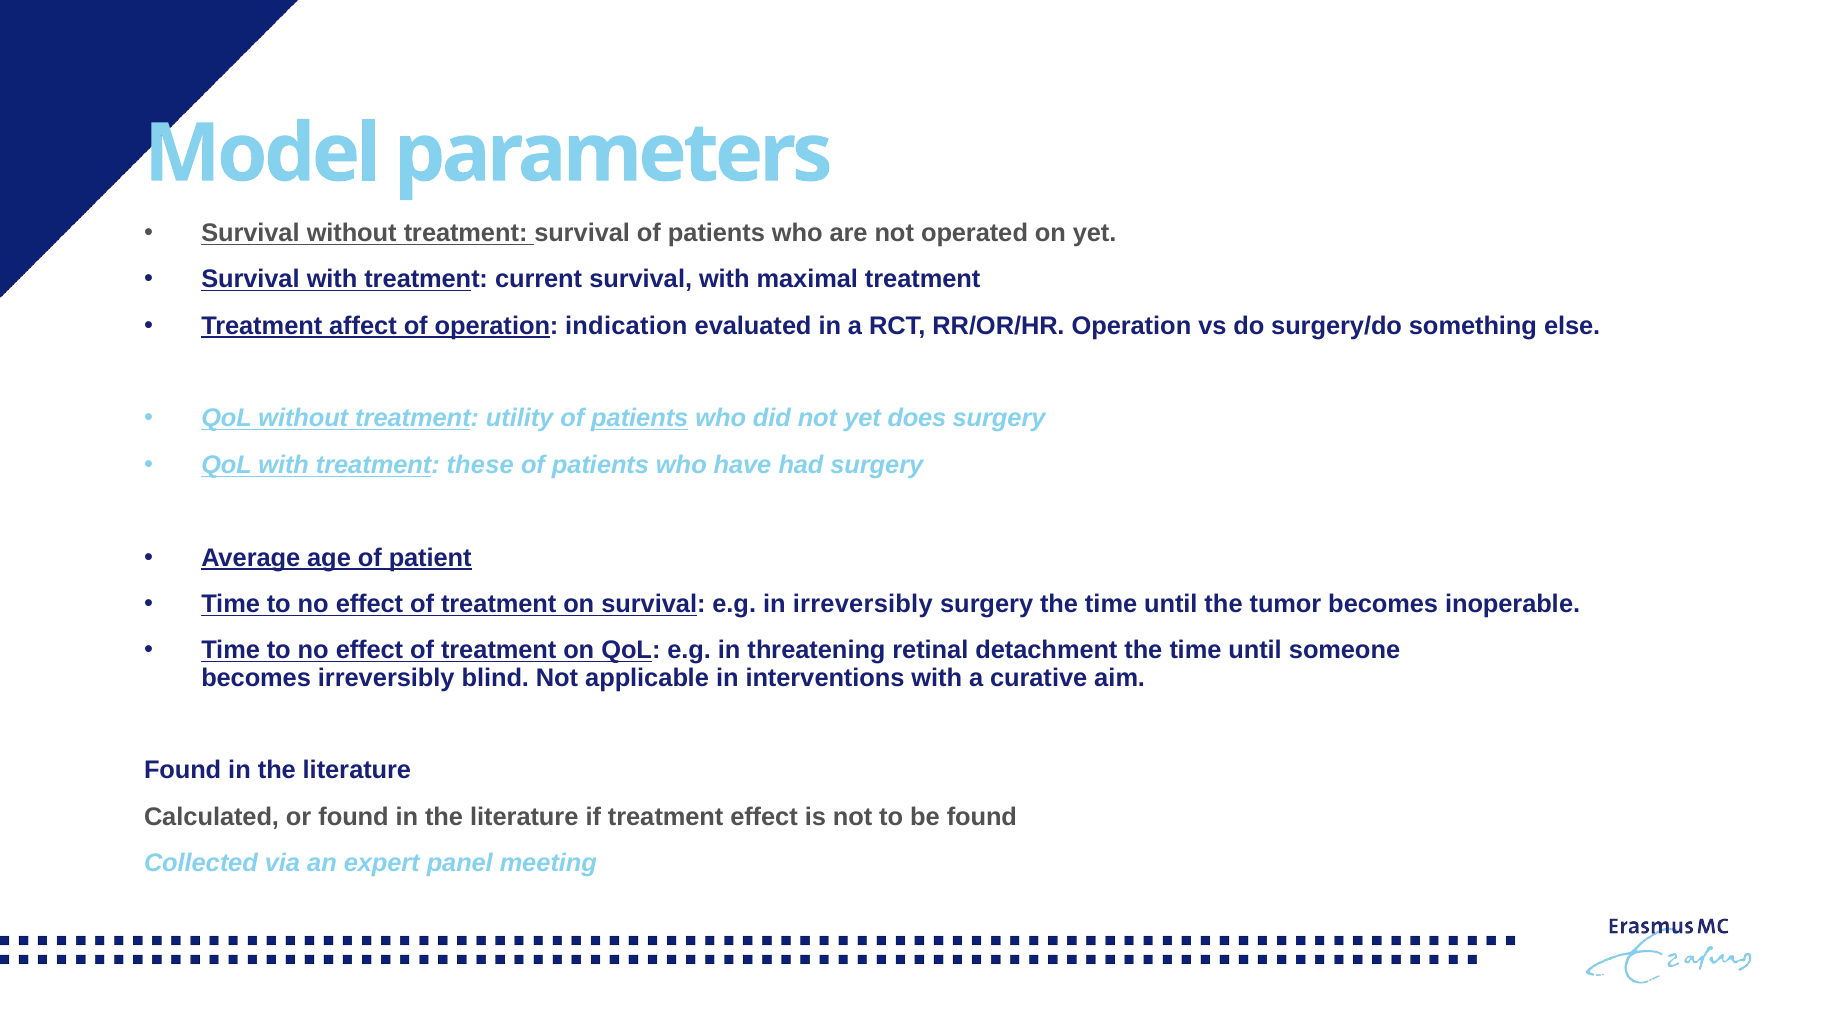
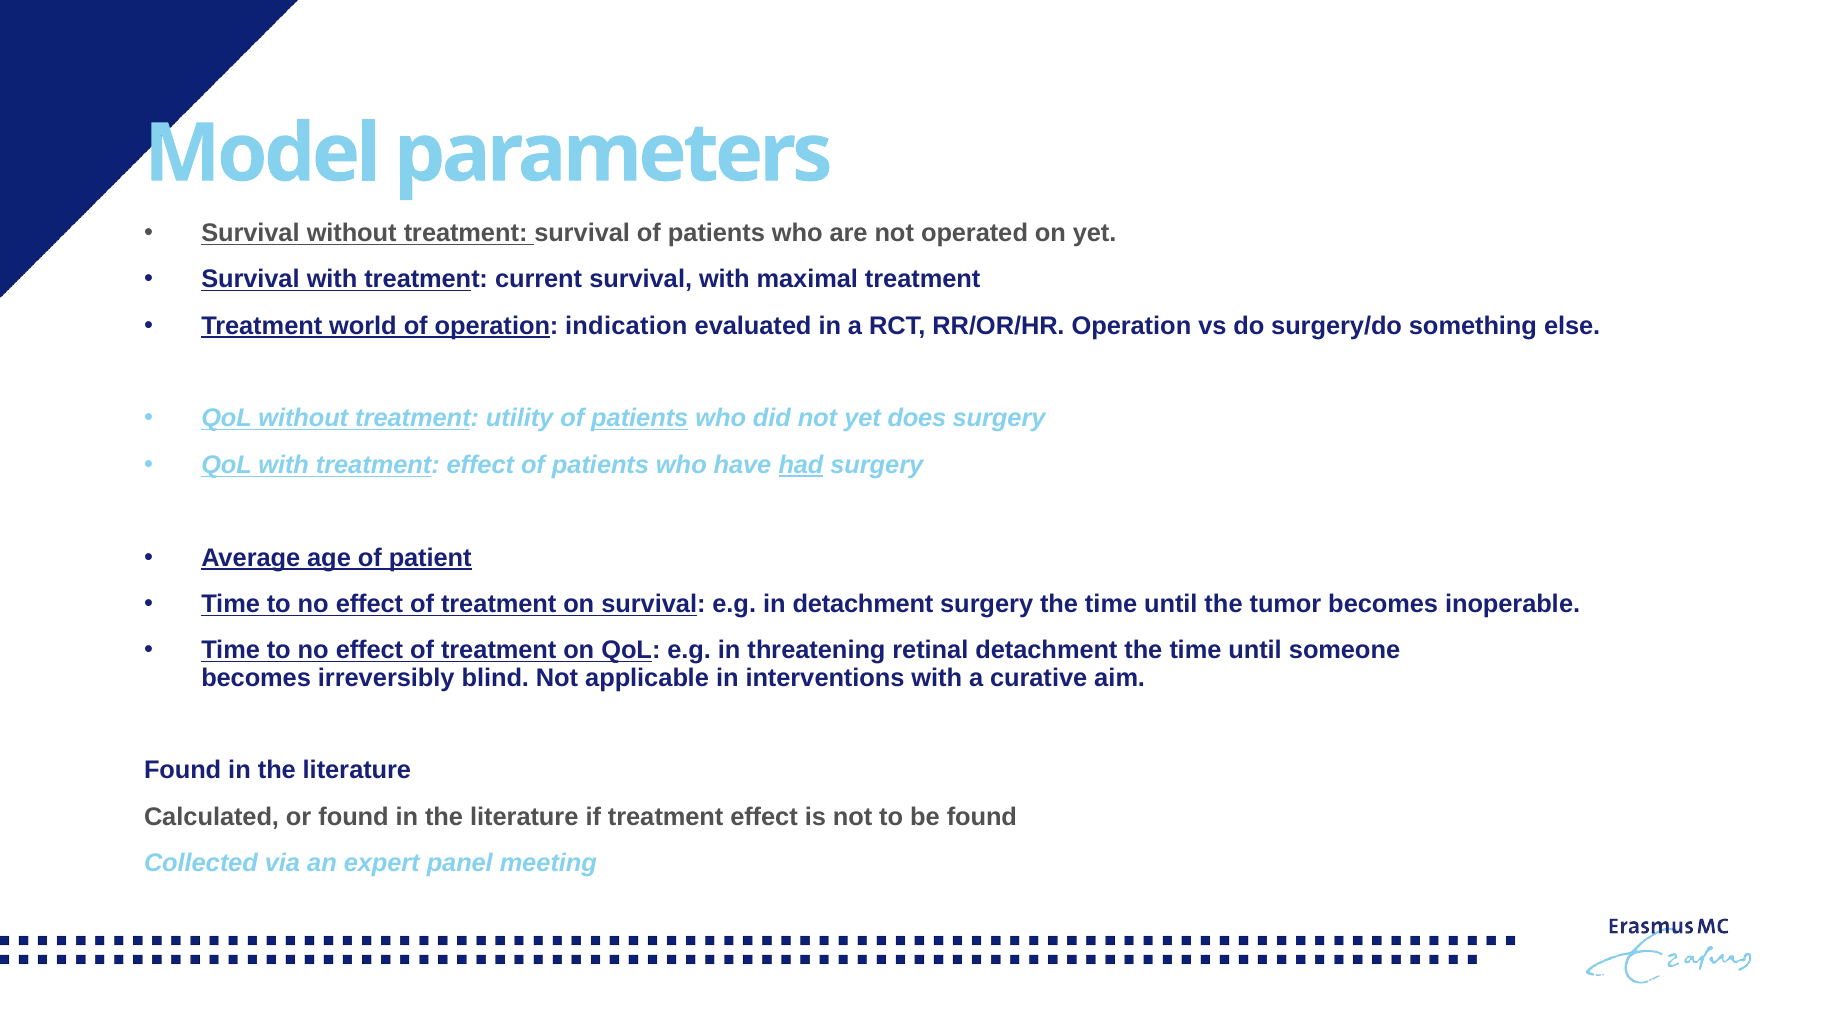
affect: affect -> world
with treatment these: these -> effect
had underline: none -> present
in irreversibly: irreversibly -> detachment
